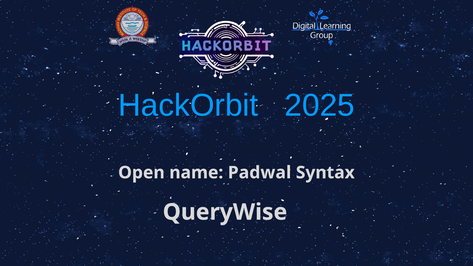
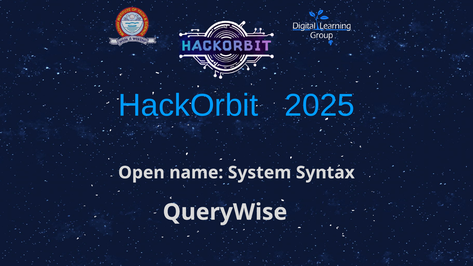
Padwal: Padwal -> System
